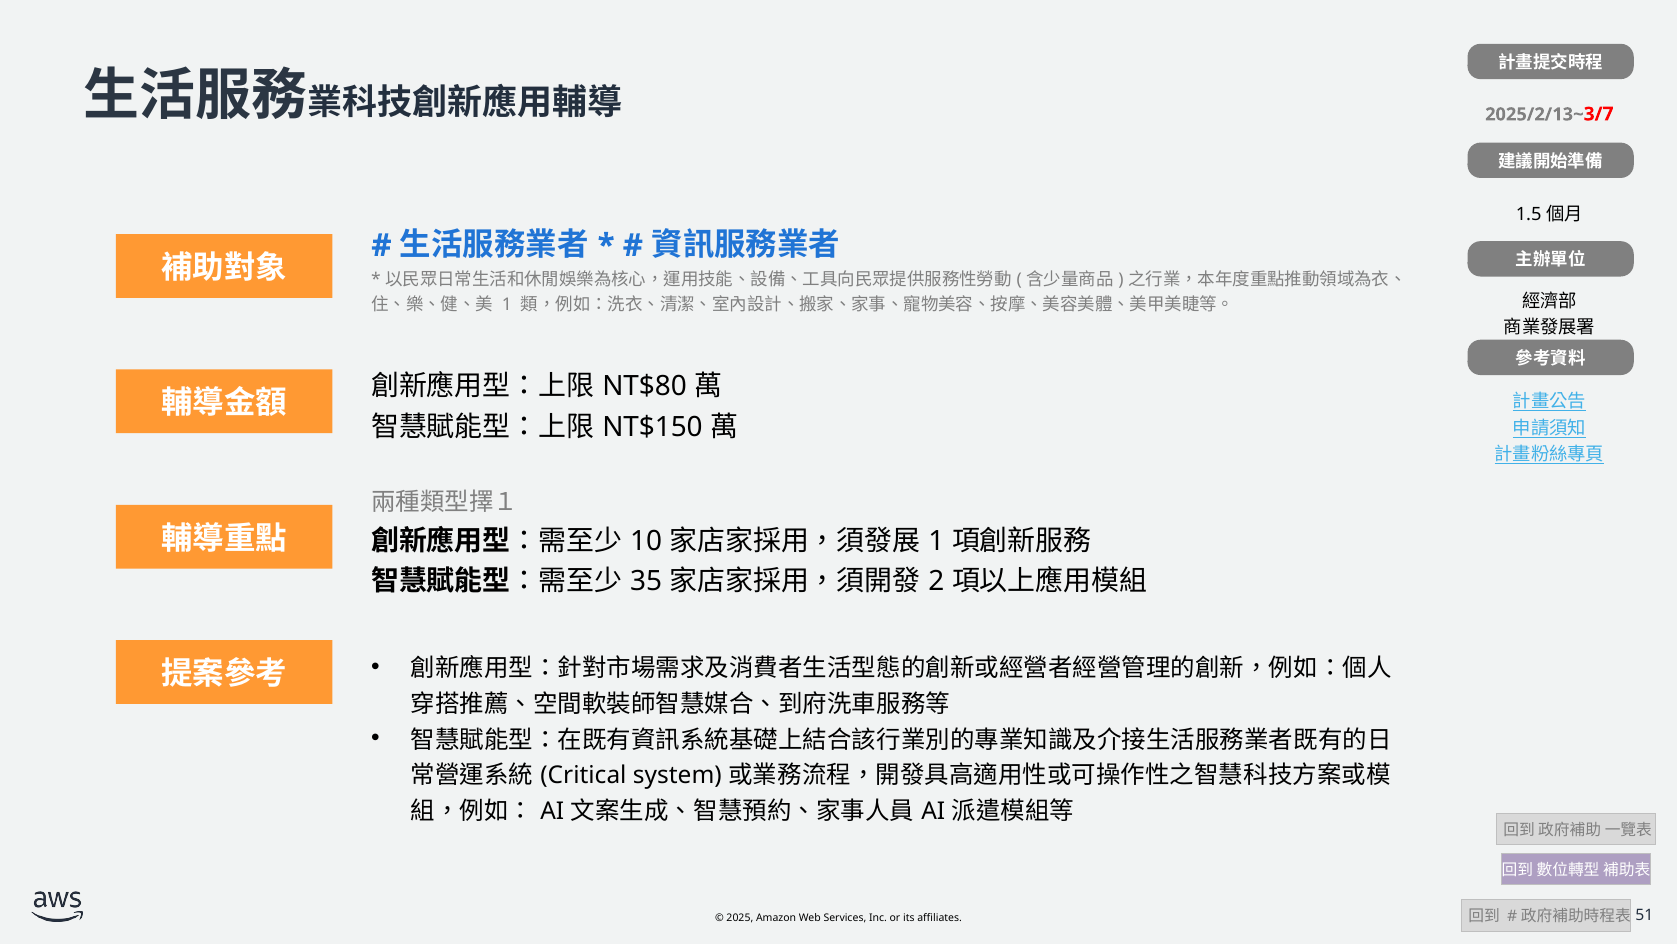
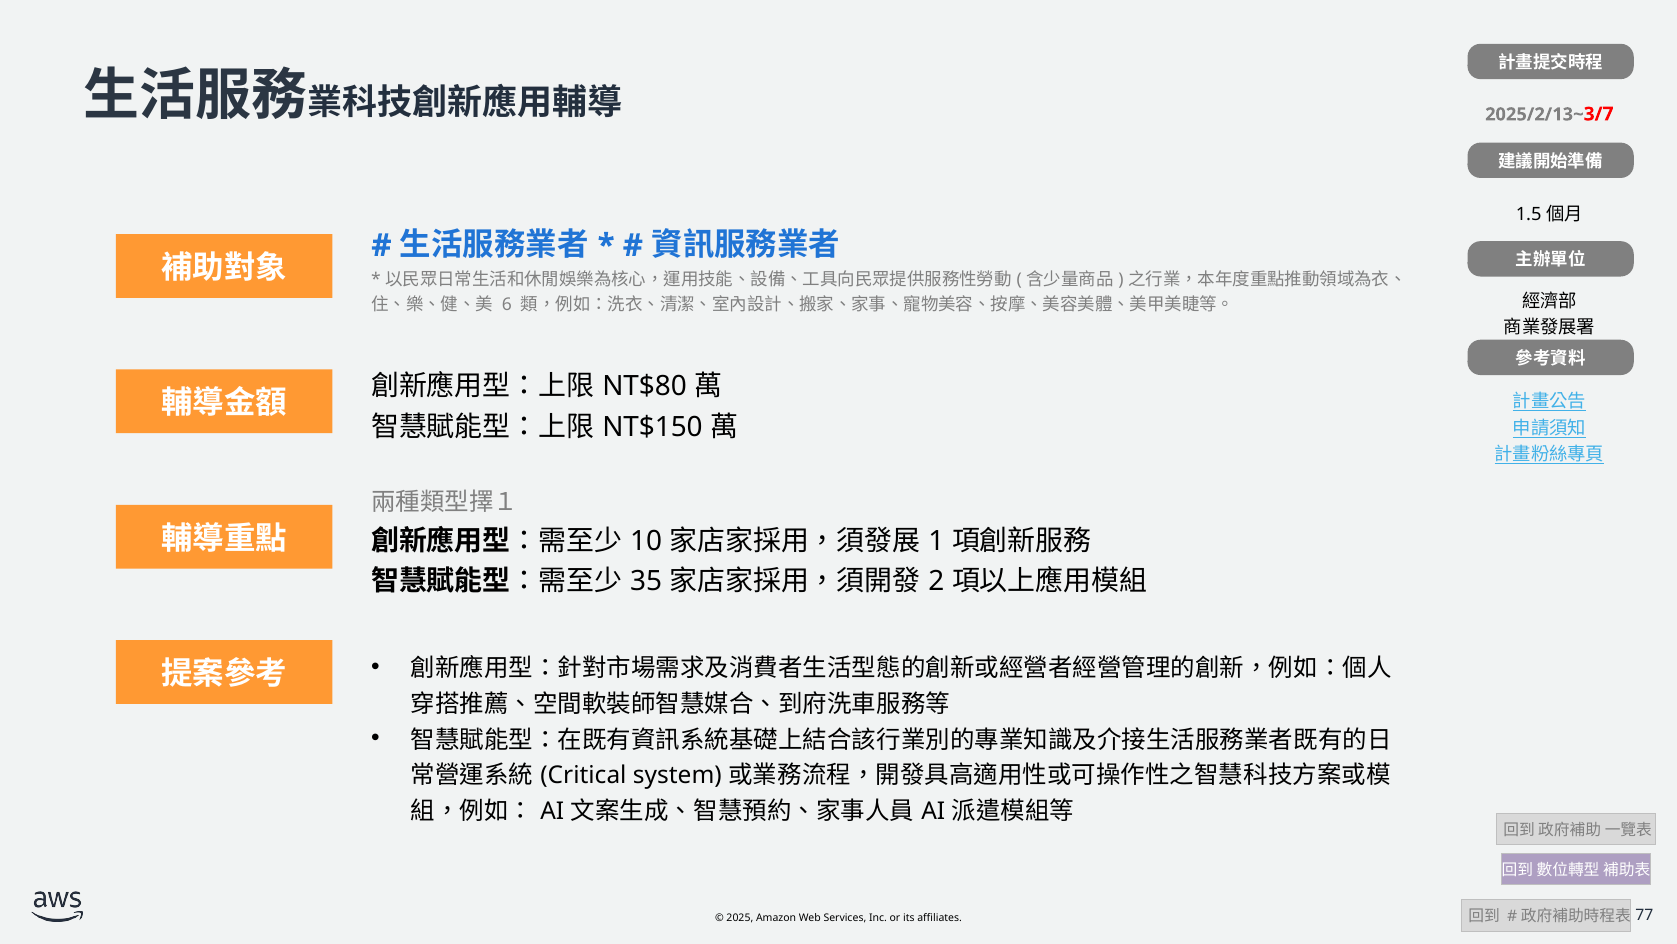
1 at (507, 304): 1 -> 6
51: 51 -> 77
